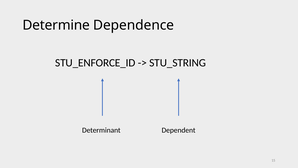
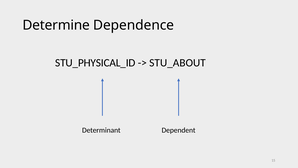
STU_ENFORCE_ID: STU_ENFORCE_ID -> STU_PHYSICAL_ID
STU_STRING: STU_STRING -> STU_ABOUT
